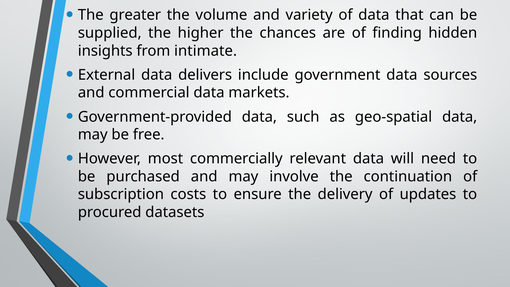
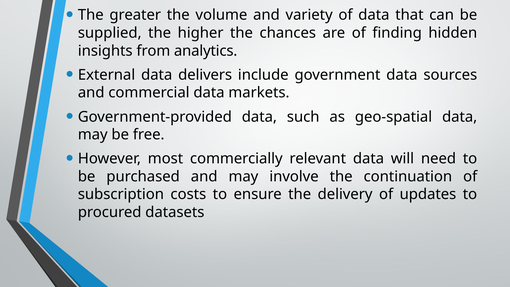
intimate: intimate -> analytics
